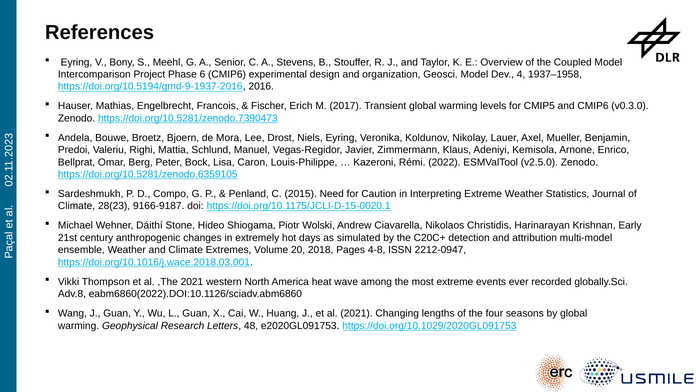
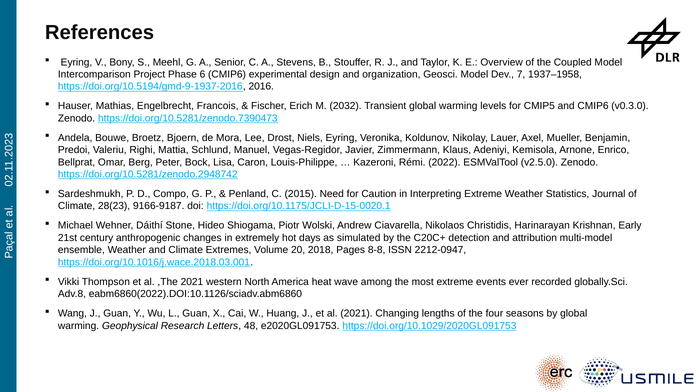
4: 4 -> 7
2017: 2017 -> 2032
https://doi.org/10.5281/zenodo.6359105: https://doi.org/10.5281/zenodo.6359105 -> https://doi.org/10.5281/zenodo.2948742
4-8: 4-8 -> 8-8
